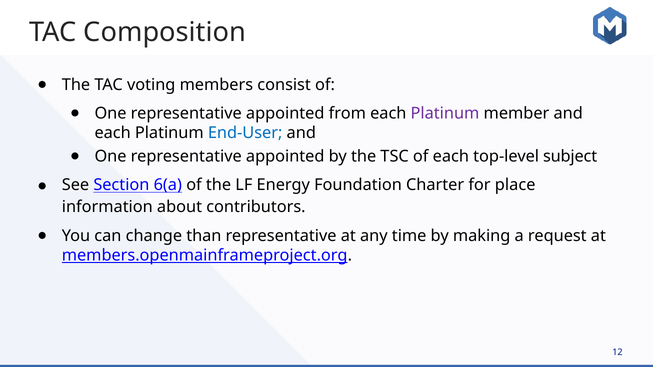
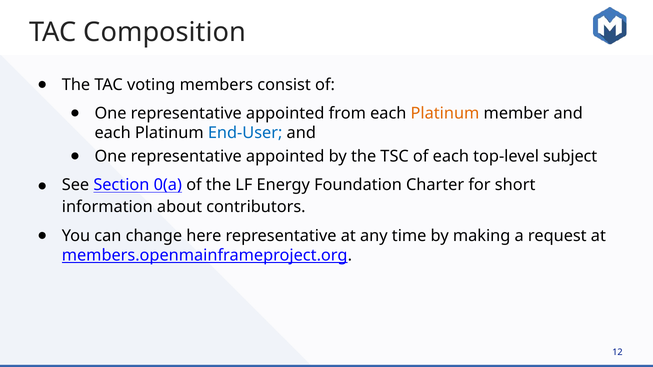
Platinum at (445, 114) colour: purple -> orange
6(a: 6(a -> 0(a
place: place -> short
than: than -> here
